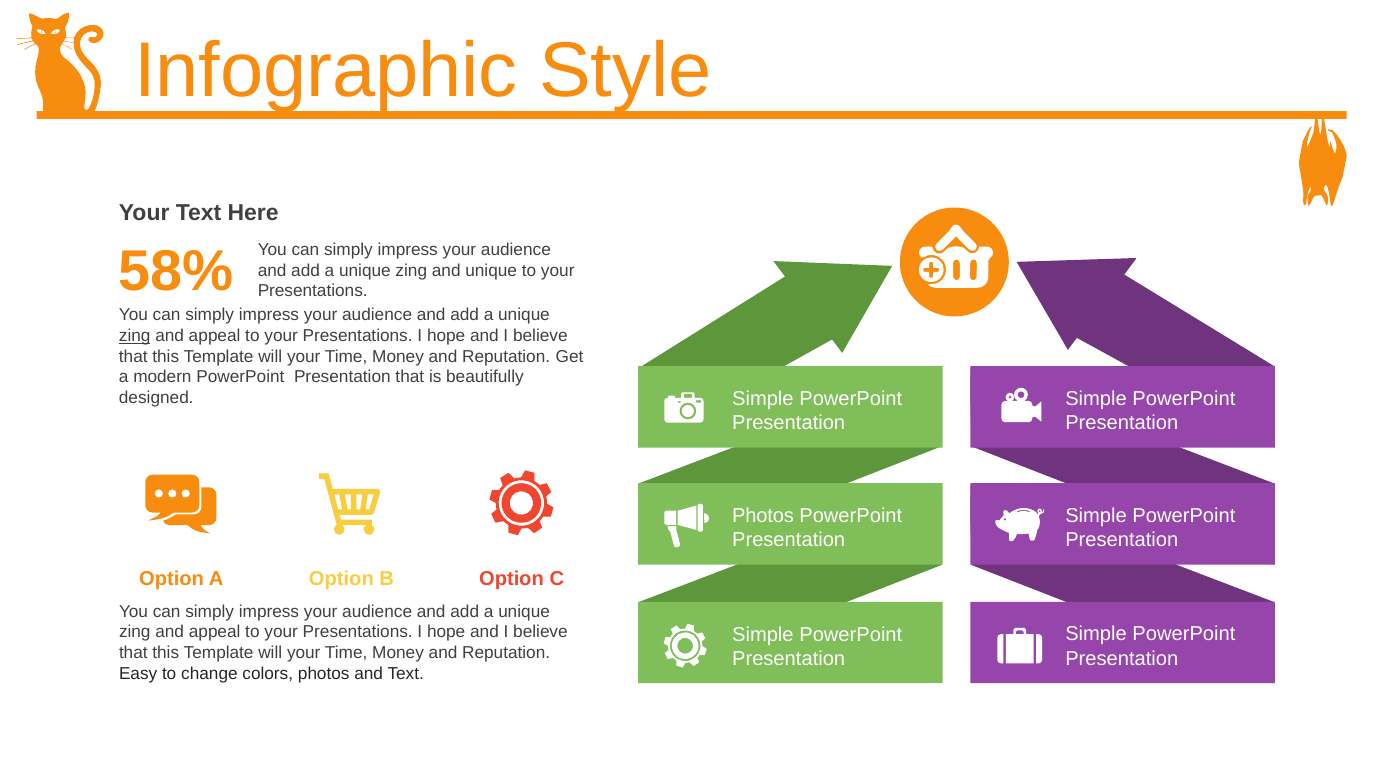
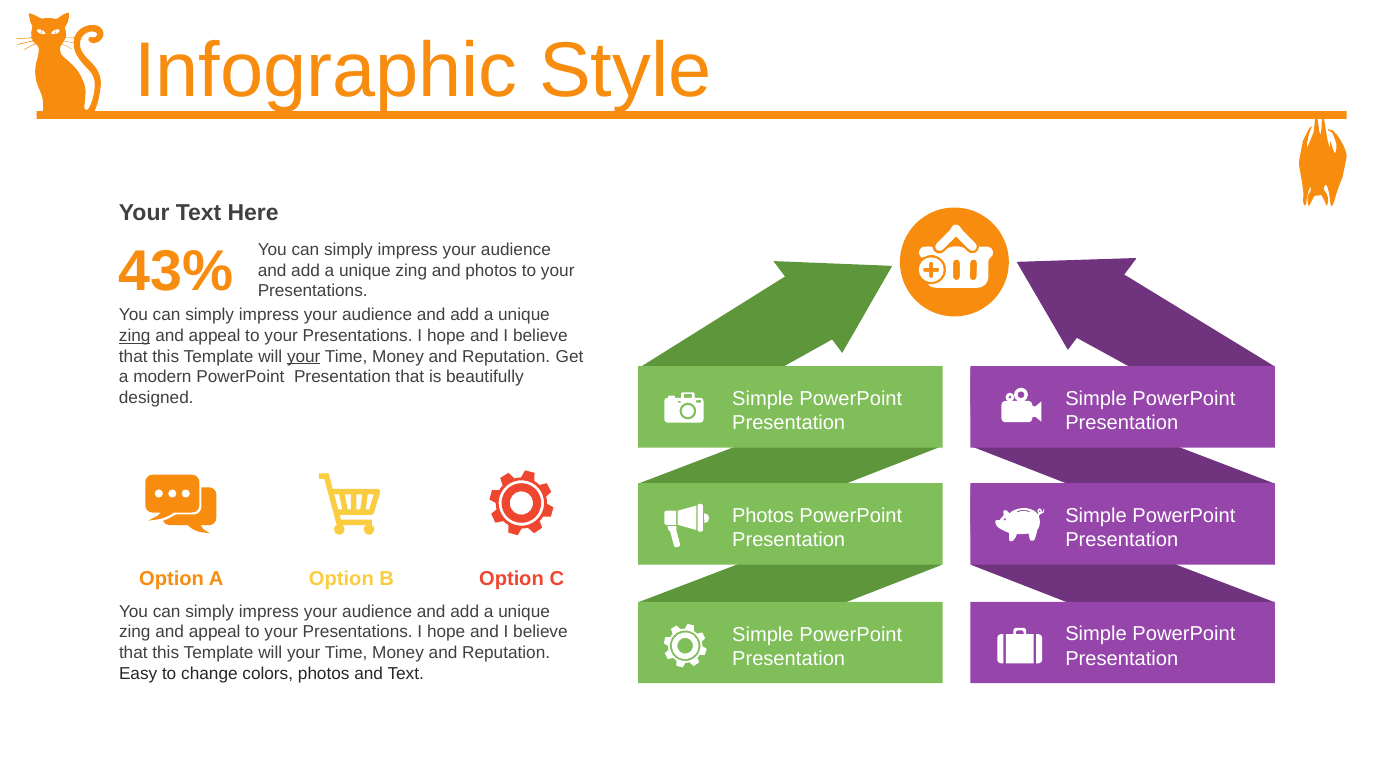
58%: 58% -> 43%
and unique: unique -> photos
your at (304, 356) underline: none -> present
